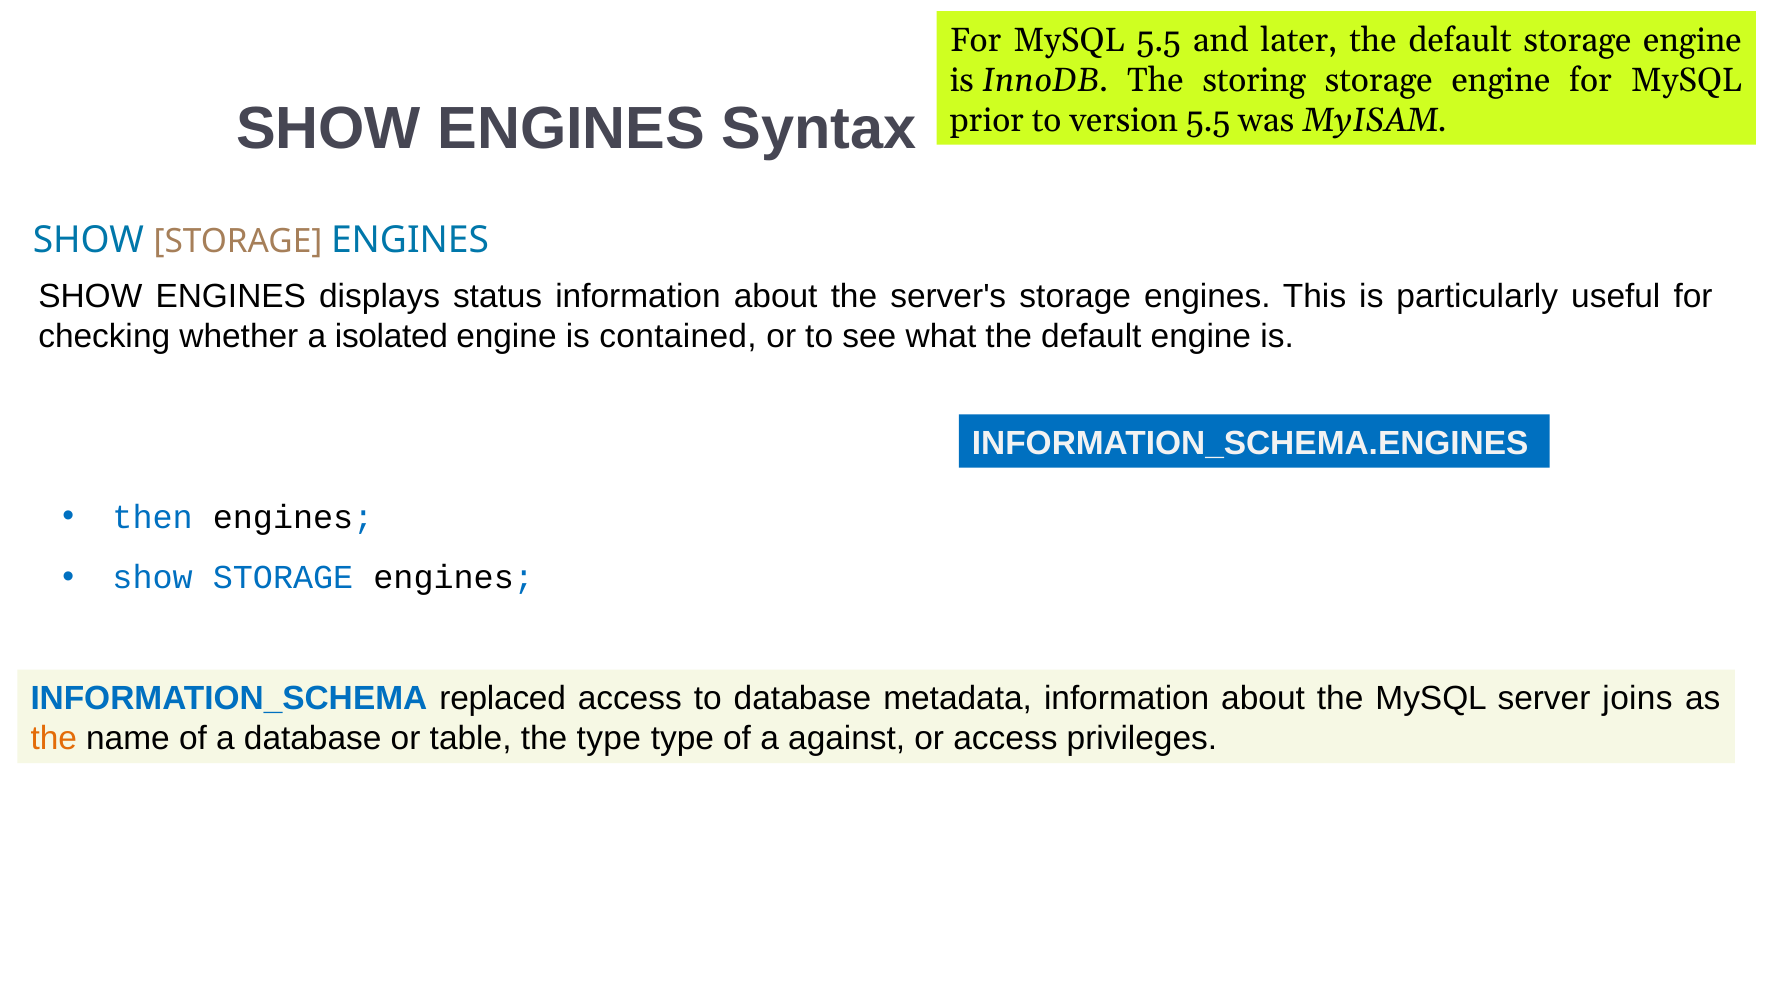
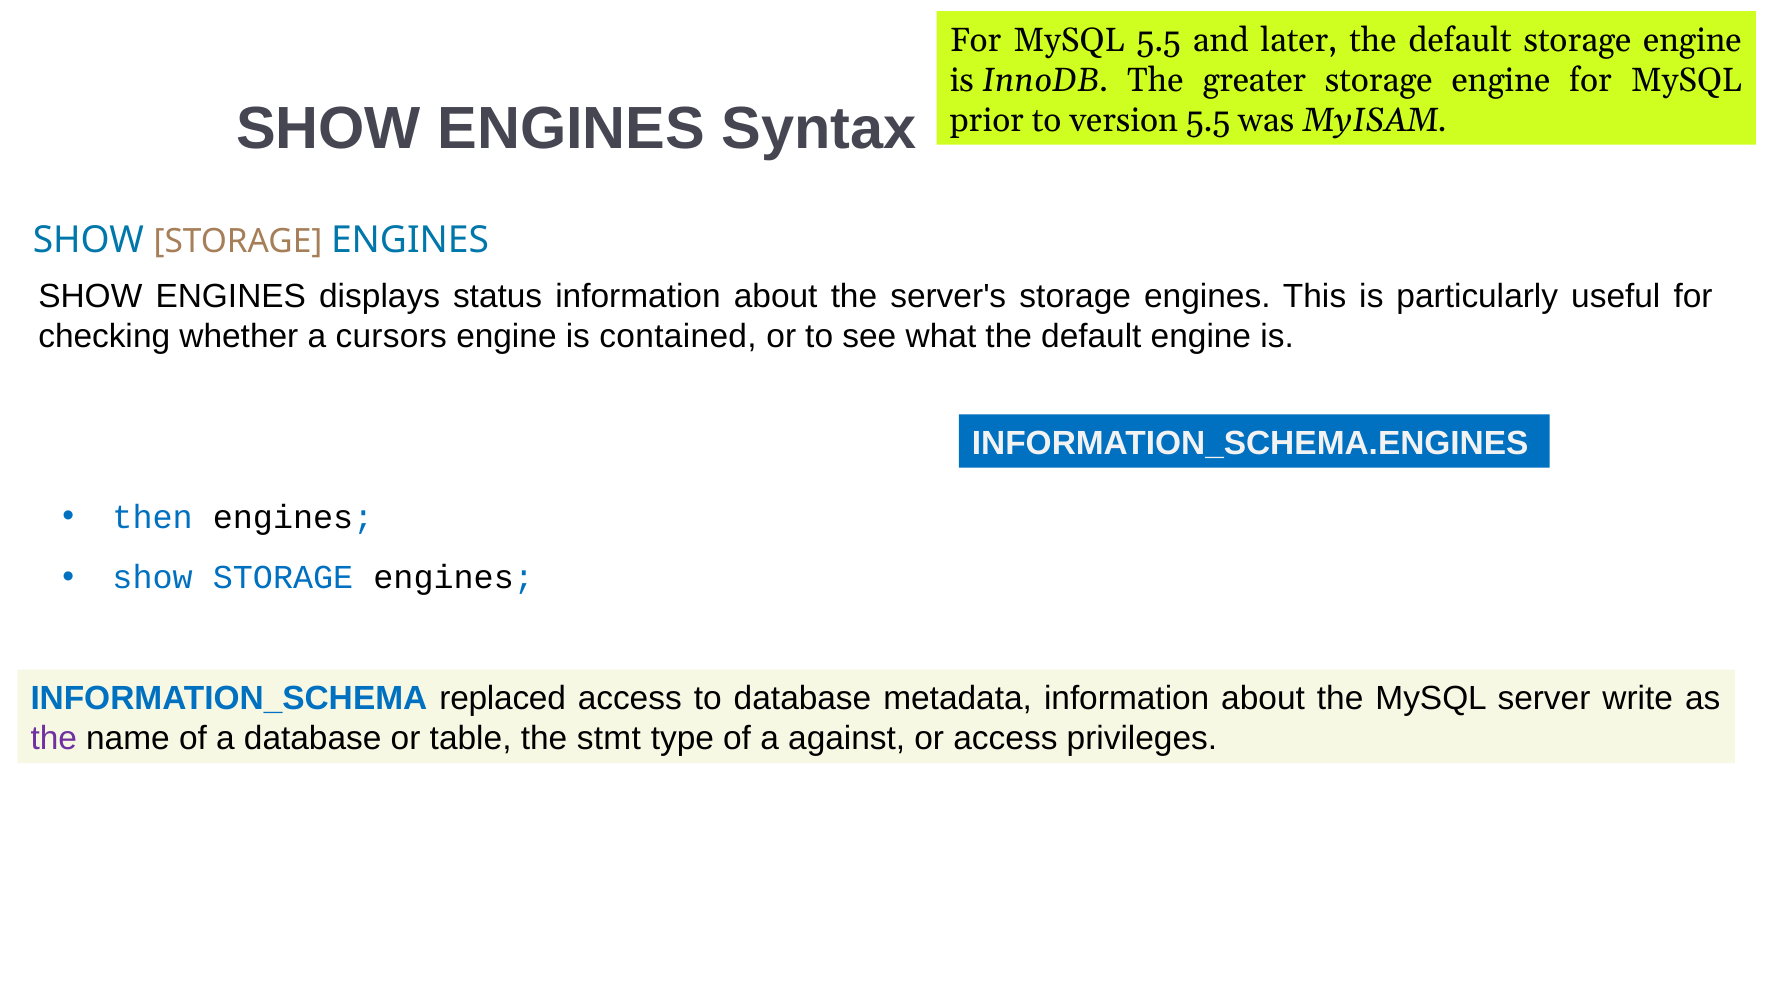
storing: storing -> greater
isolated: isolated -> cursors
joins: joins -> write
the at (54, 738) colour: orange -> purple
the type: type -> stmt
